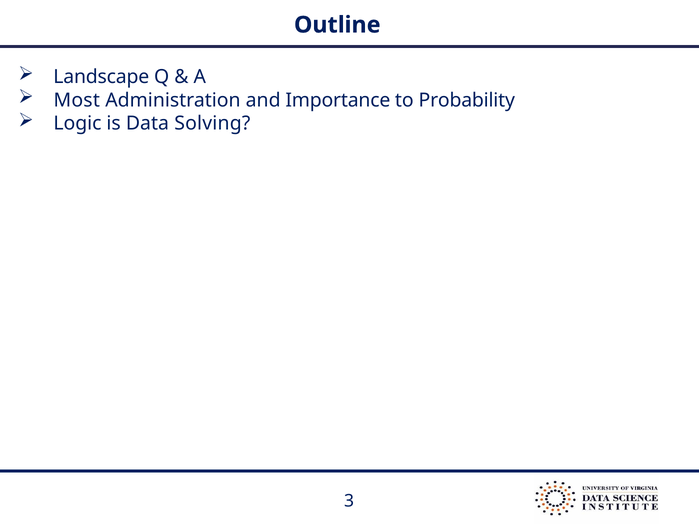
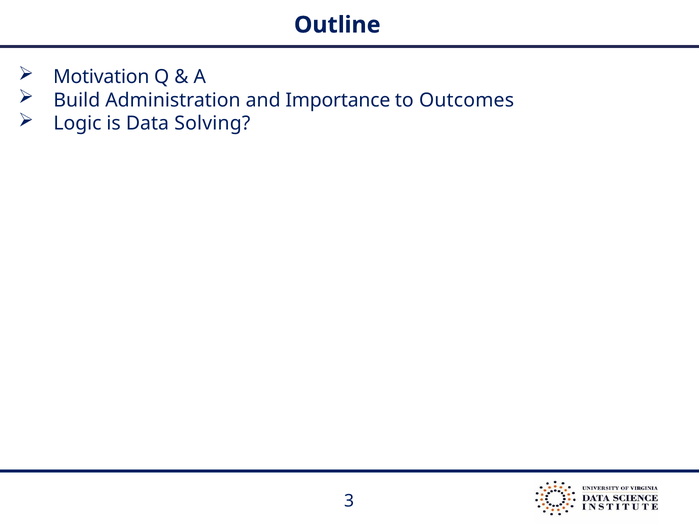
Landscape: Landscape -> Motivation
Most: Most -> Build
Probability: Probability -> Outcomes
